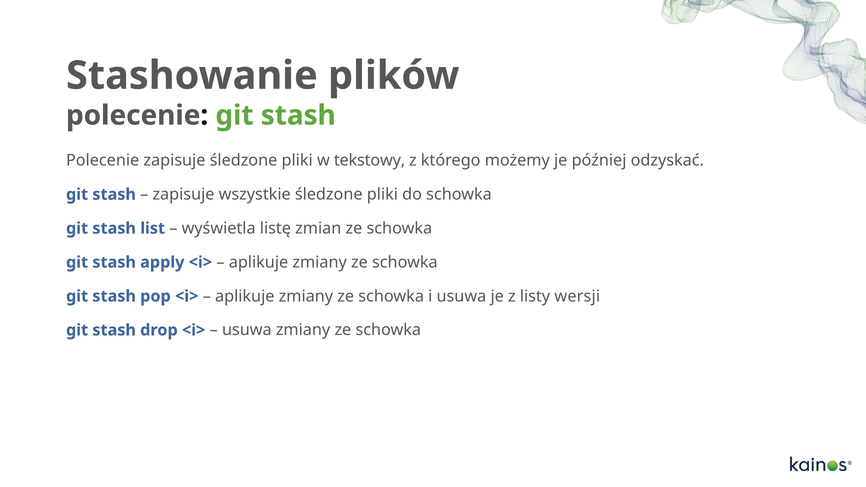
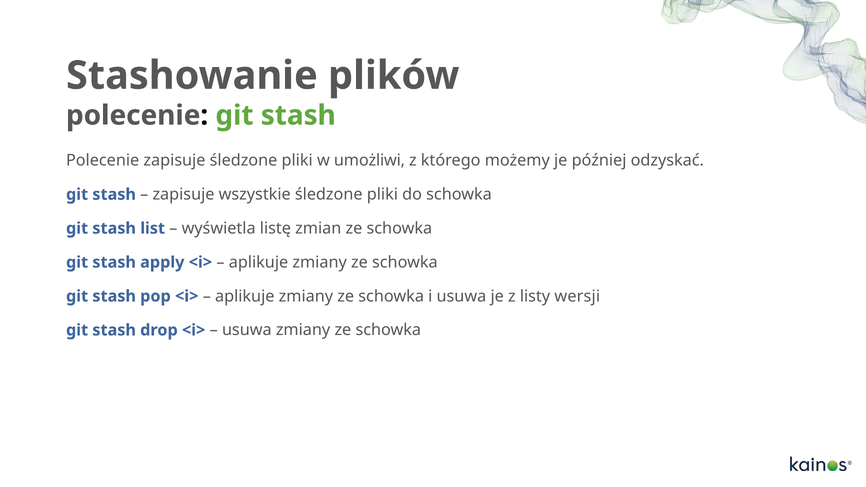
tekstowy: tekstowy -> umożliwi
